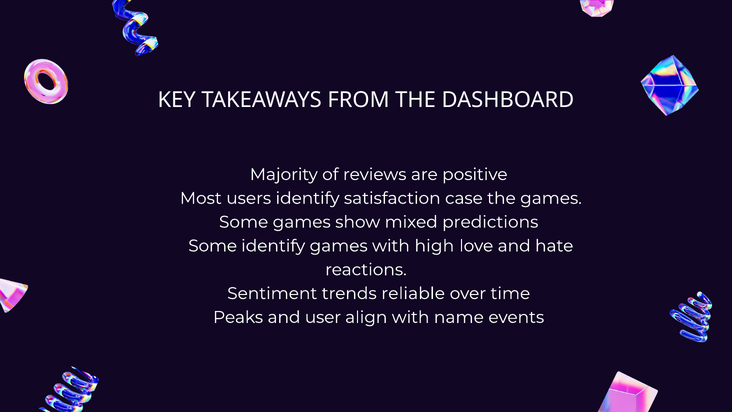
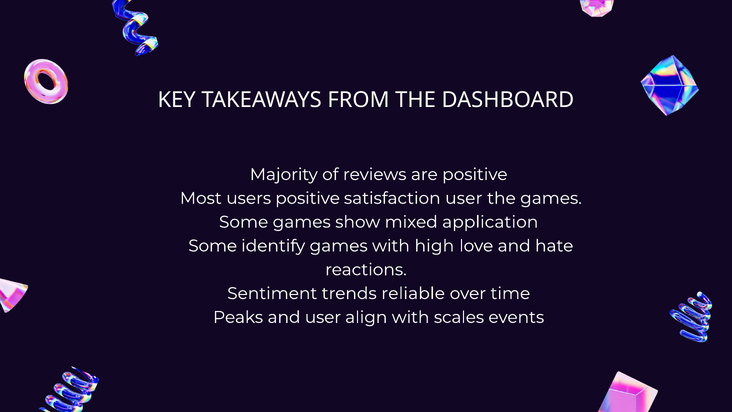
users identify: identify -> positive
satisfaction case: case -> user
predictions: predictions -> application
name: name -> scales
